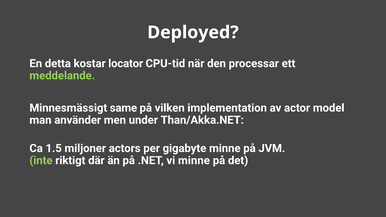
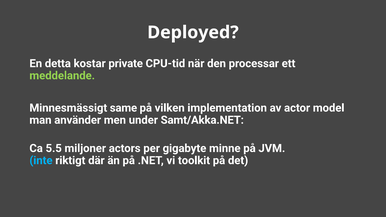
locator: locator -> private
Than/Akka.NET: Than/Akka.NET -> Samt/Akka.NET
1.5: 1.5 -> 5.5
inte colour: light green -> light blue
vi minne: minne -> toolkit
